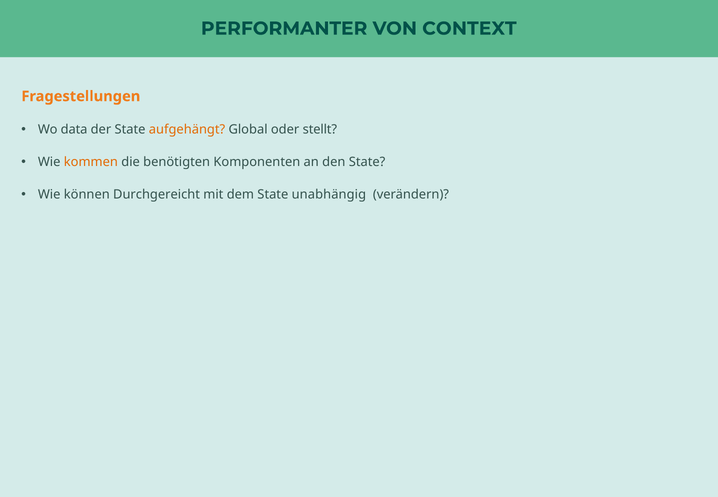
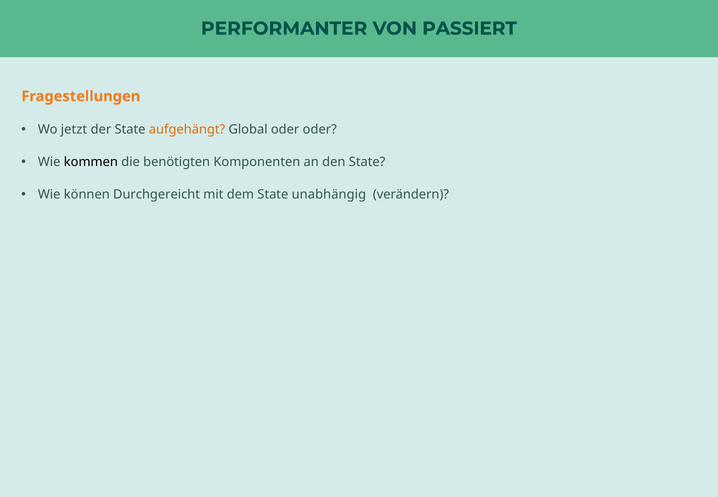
CONTEXT: CONTEXT -> PASSIERT
data: data -> jetzt
oder stellt: stellt -> oder
kommen colour: orange -> black
